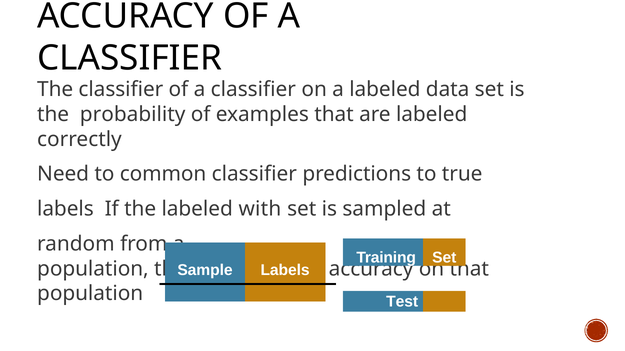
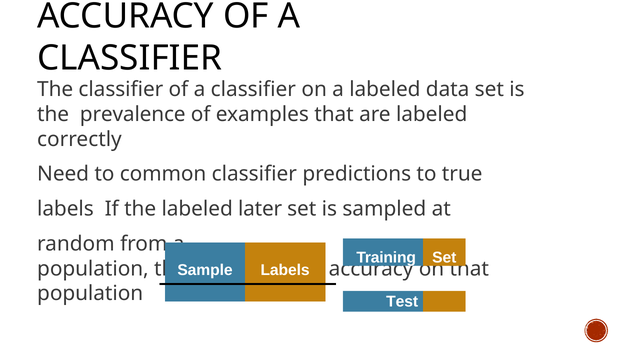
probability: probability -> prevalence
with: with -> later
